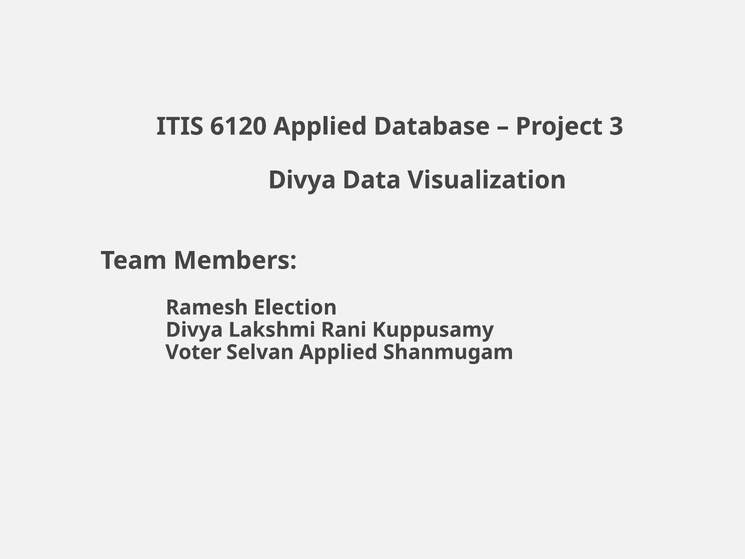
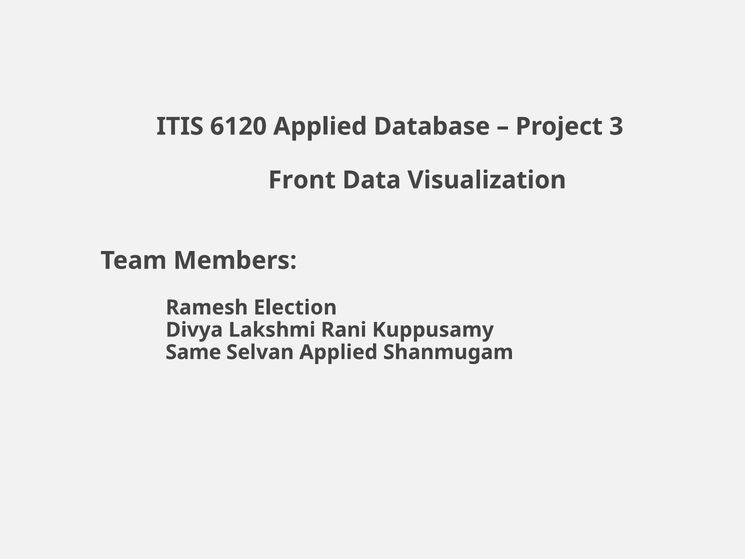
Divya at (302, 180): Divya -> Front
Voter: Voter -> Same
